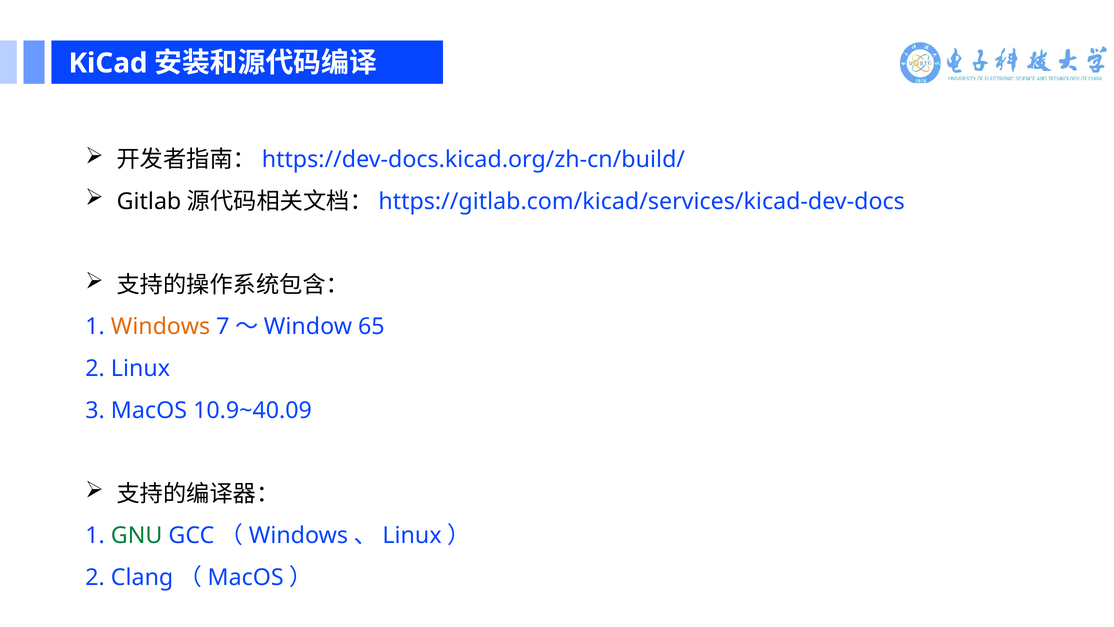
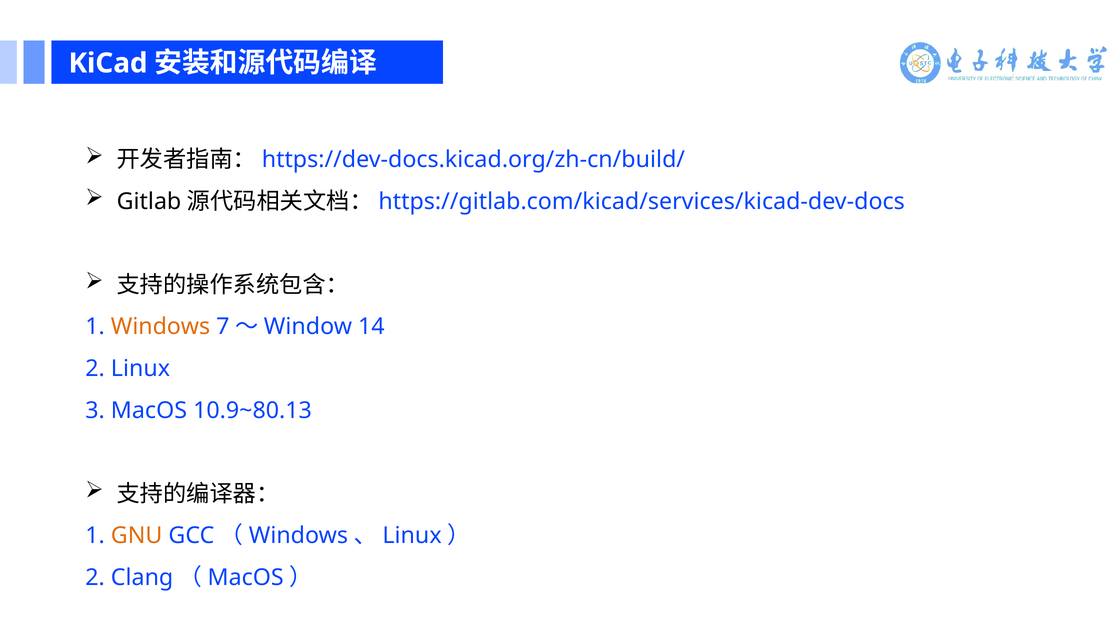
65: 65 -> 14
10.9~40.09: 10.9~40.09 -> 10.9~80.13
GNU colour: green -> orange
